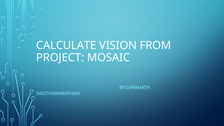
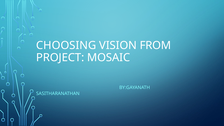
CALCULATE: CALCULATE -> CHOOSING
